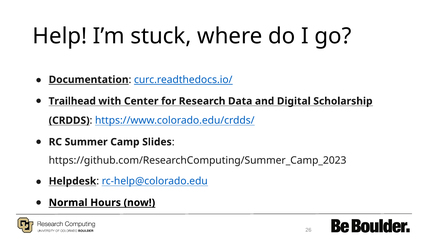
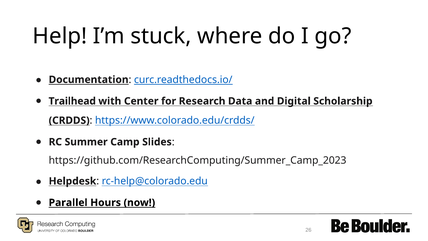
Normal: Normal -> Parallel
